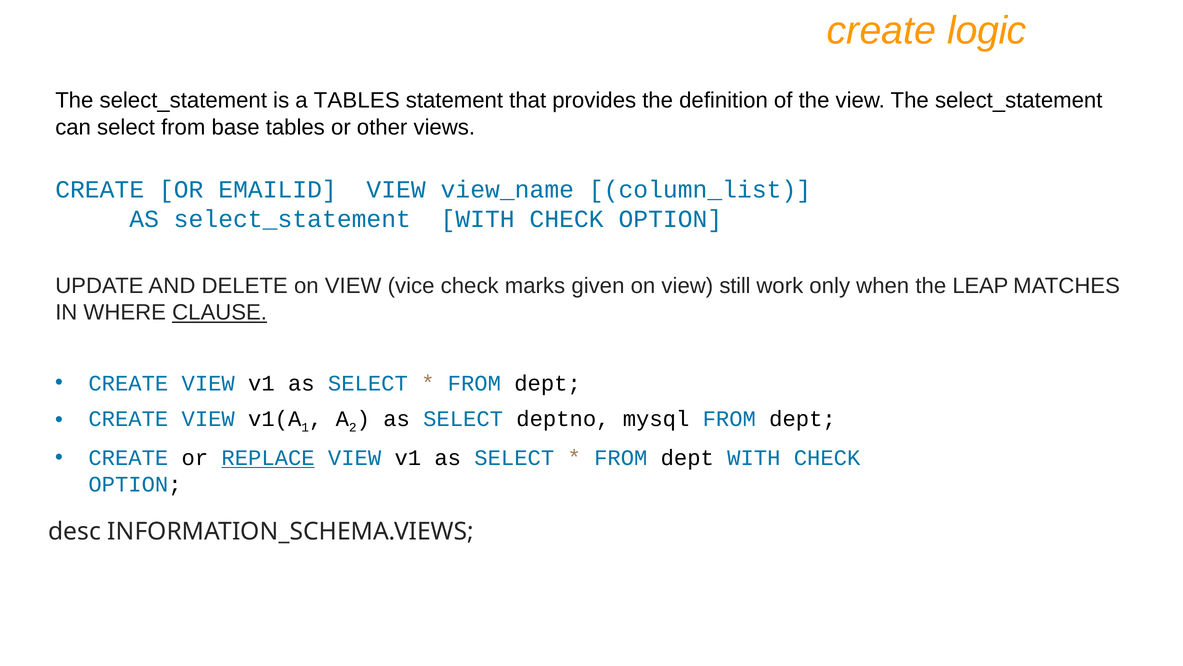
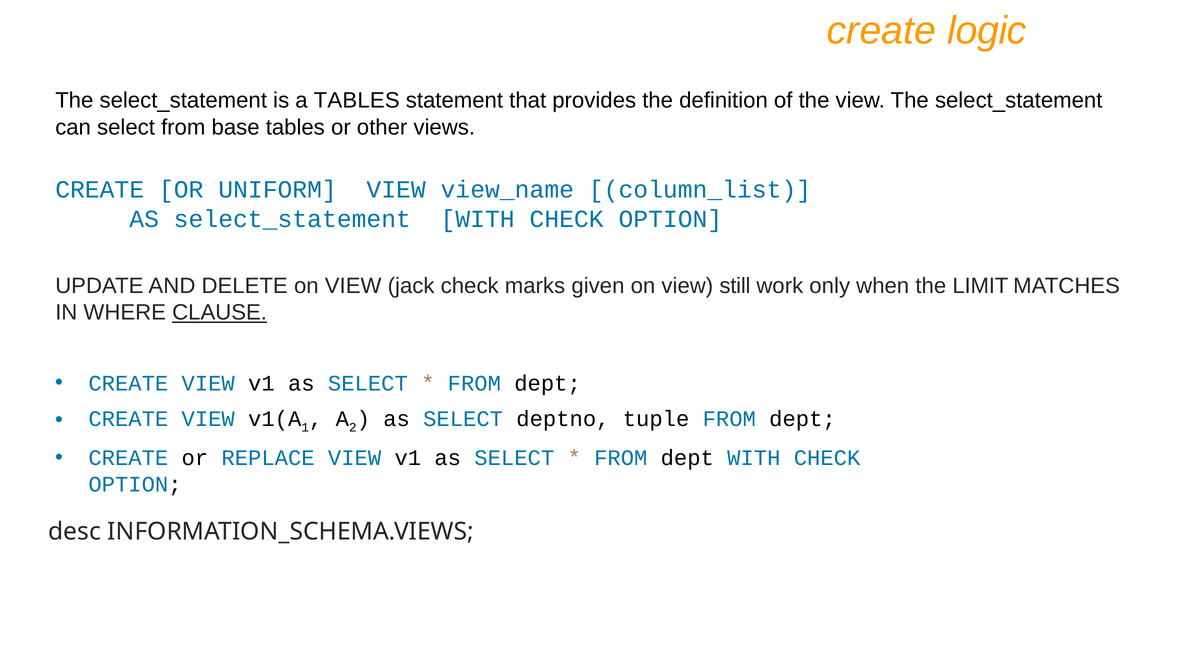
EMAILID: EMAILID -> UNIFORM
vice: vice -> jack
LEAP: LEAP -> LIMIT
mysql: mysql -> tuple
REPLACE underline: present -> none
